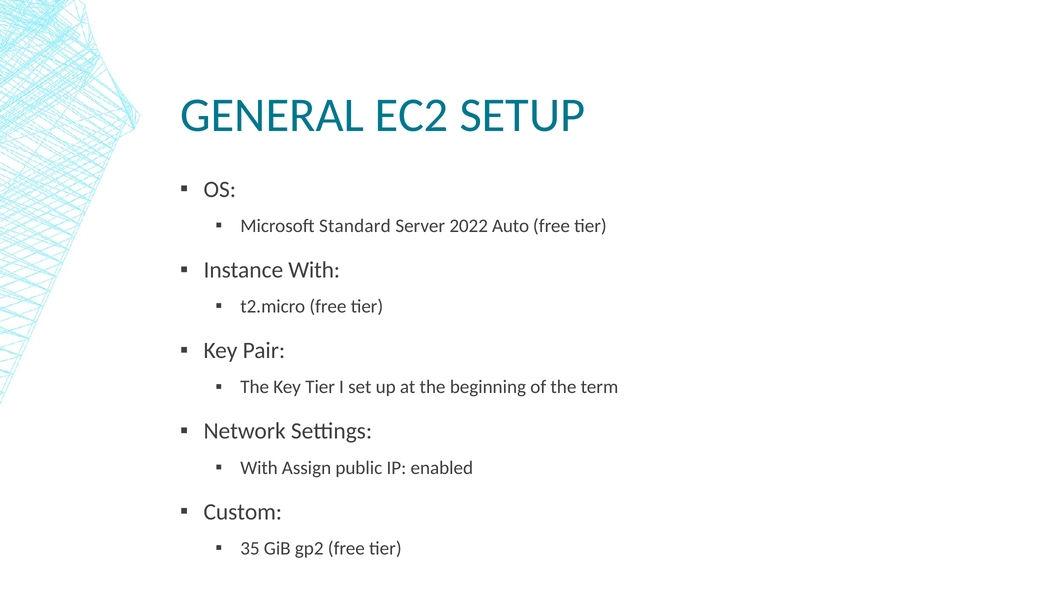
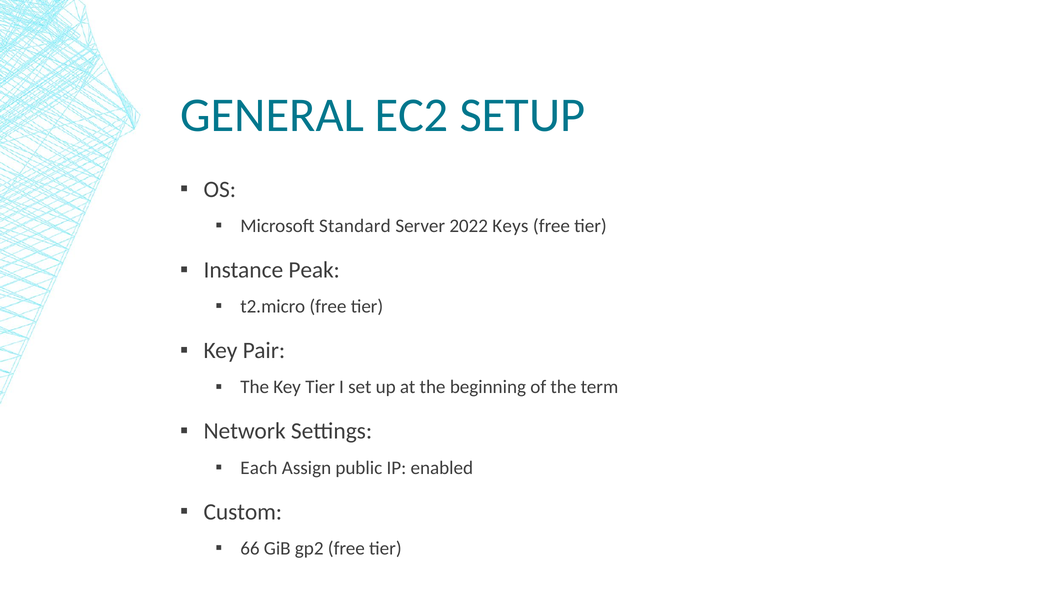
Auto: Auto -> Keys
Instance With: With -> Peak
With at (259, 468): With -> Each
35: 35 -> 66
